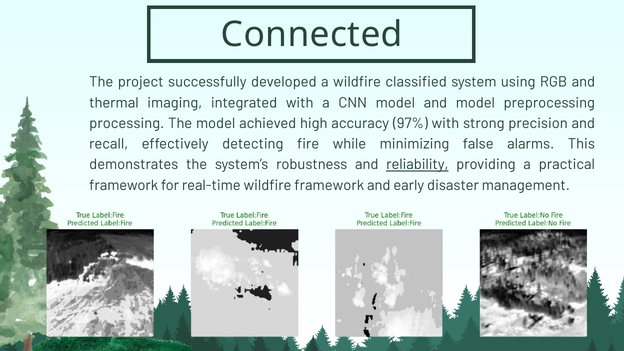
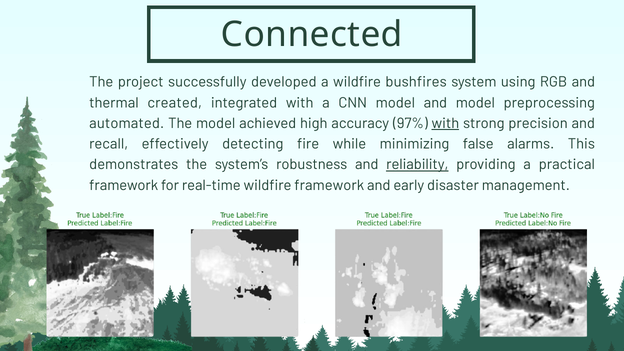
classified: classified -> bushfires
imaging: imaging -> created
processing: processing -> automated
with at (445, 123) underline: none -> present
